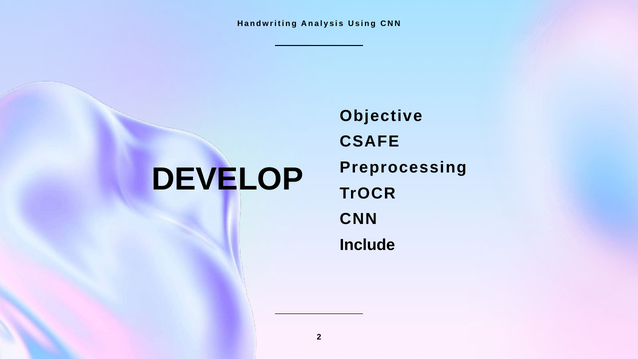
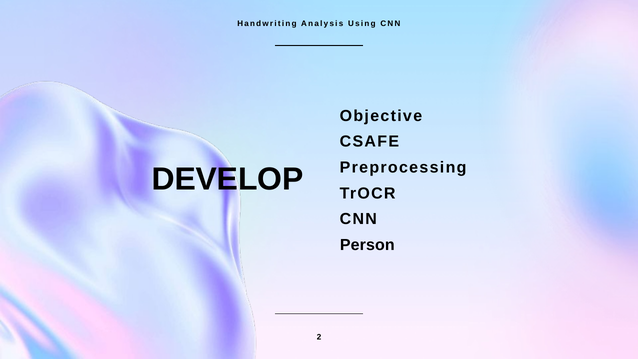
Include: Include -> Person
